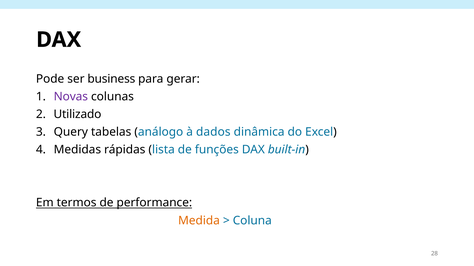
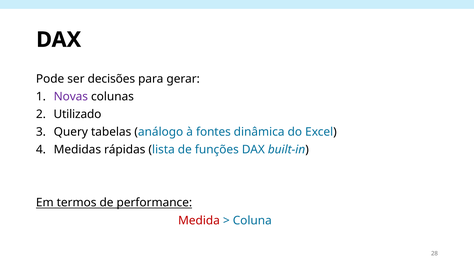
business: business -> decisões
dados: dados -> fontes
Medida colour: orange -> red
